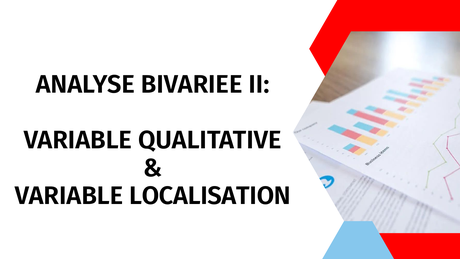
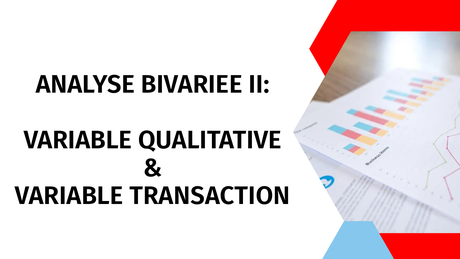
LOCALISATION: LOCALISATION -> TRANSACTION
